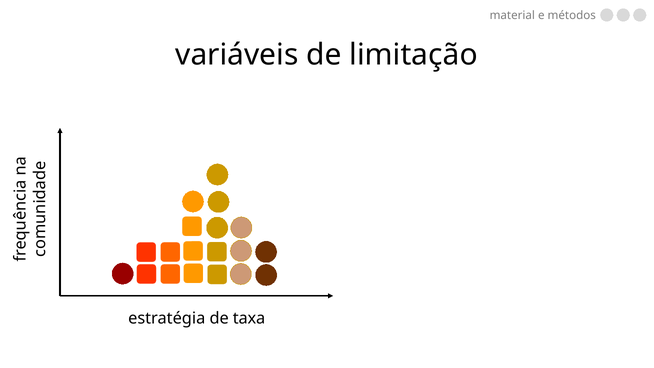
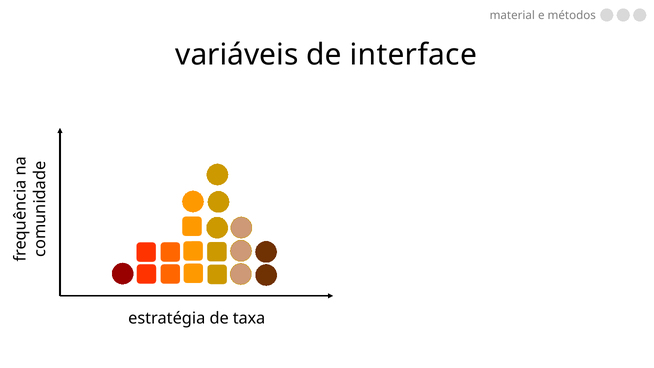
limitação: limitação -> interface
